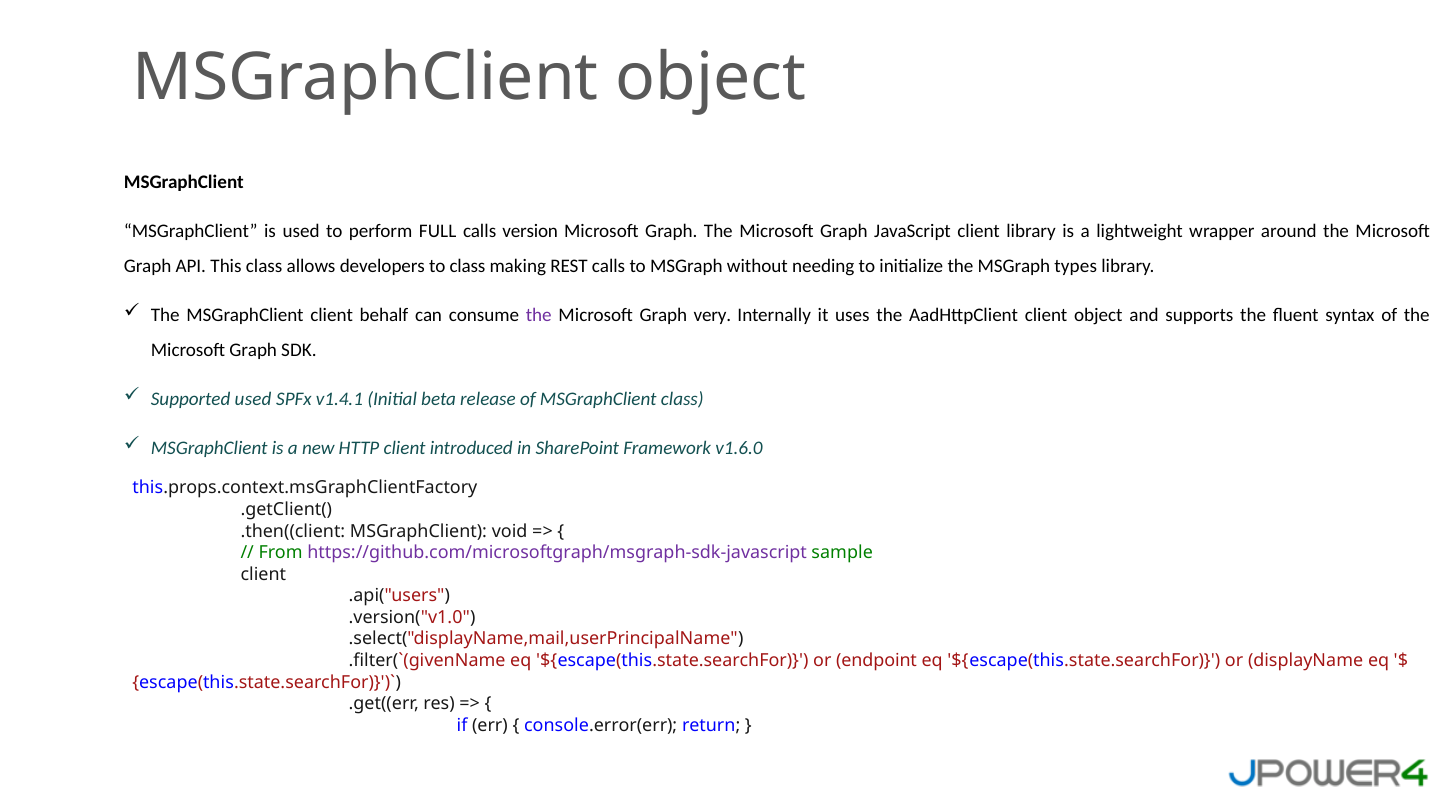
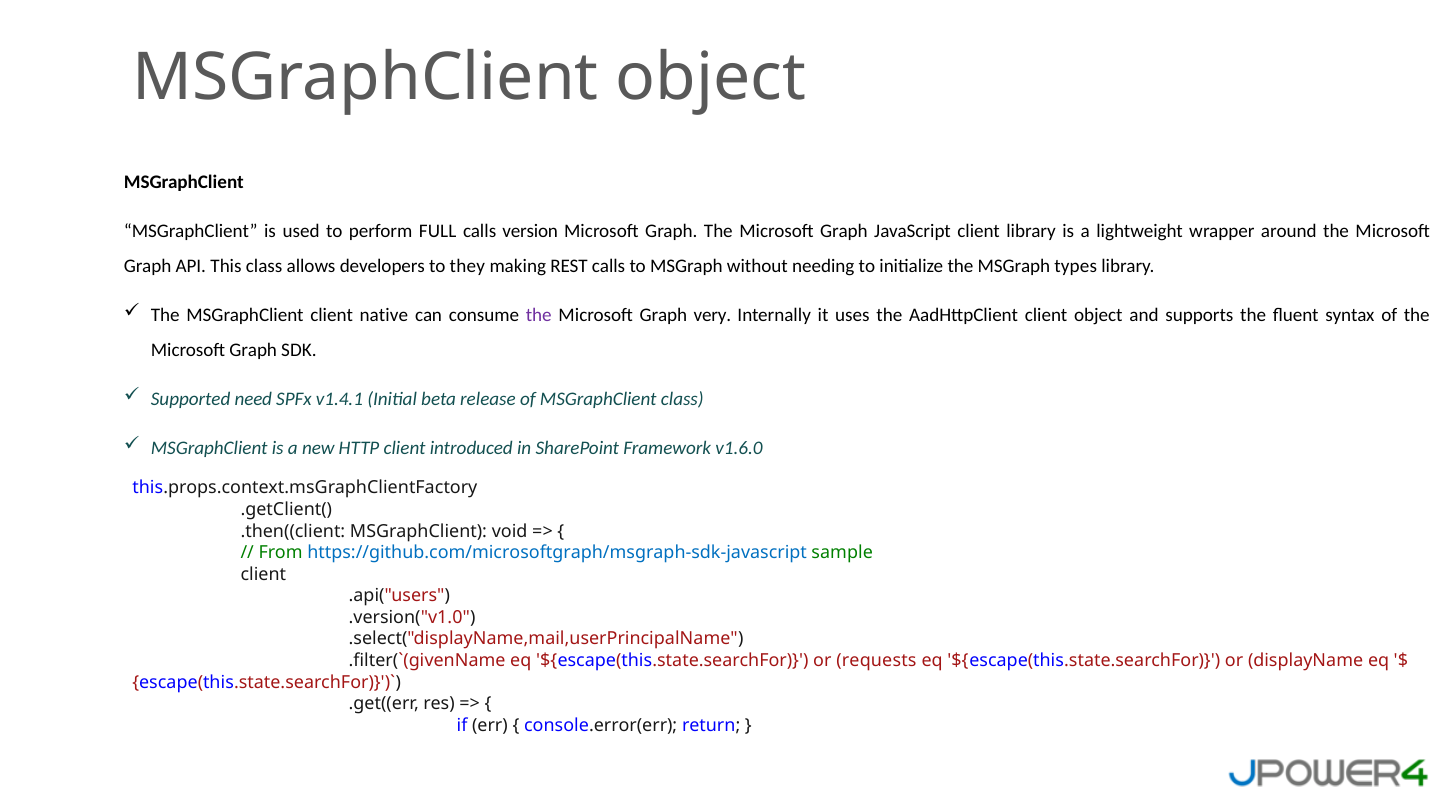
to class: class -> they
behalf: behalf -> native
Supported used: used -> need
https://github.com/microsoftgraph/msgraph-sdk-javascript colour: purple -> blue
endpoint: endpoint -> requests
